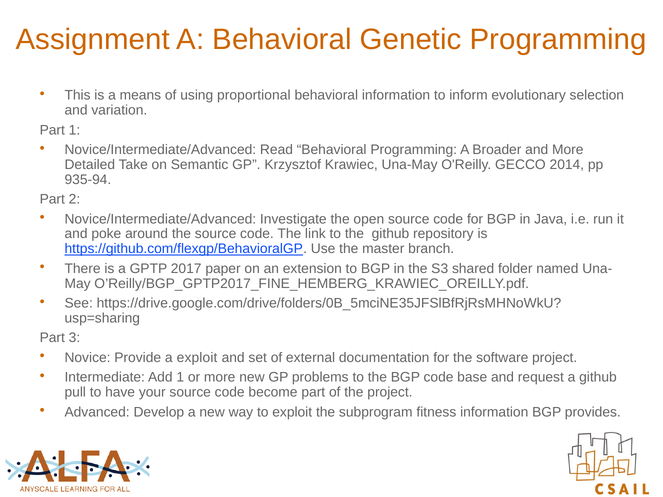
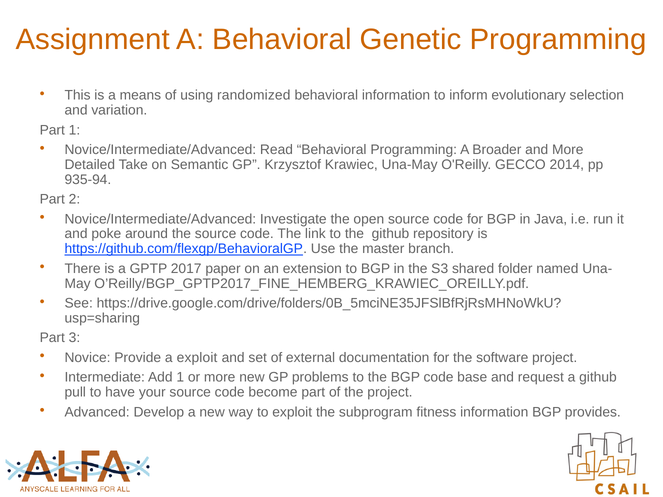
proportional: proportional -> randomized
